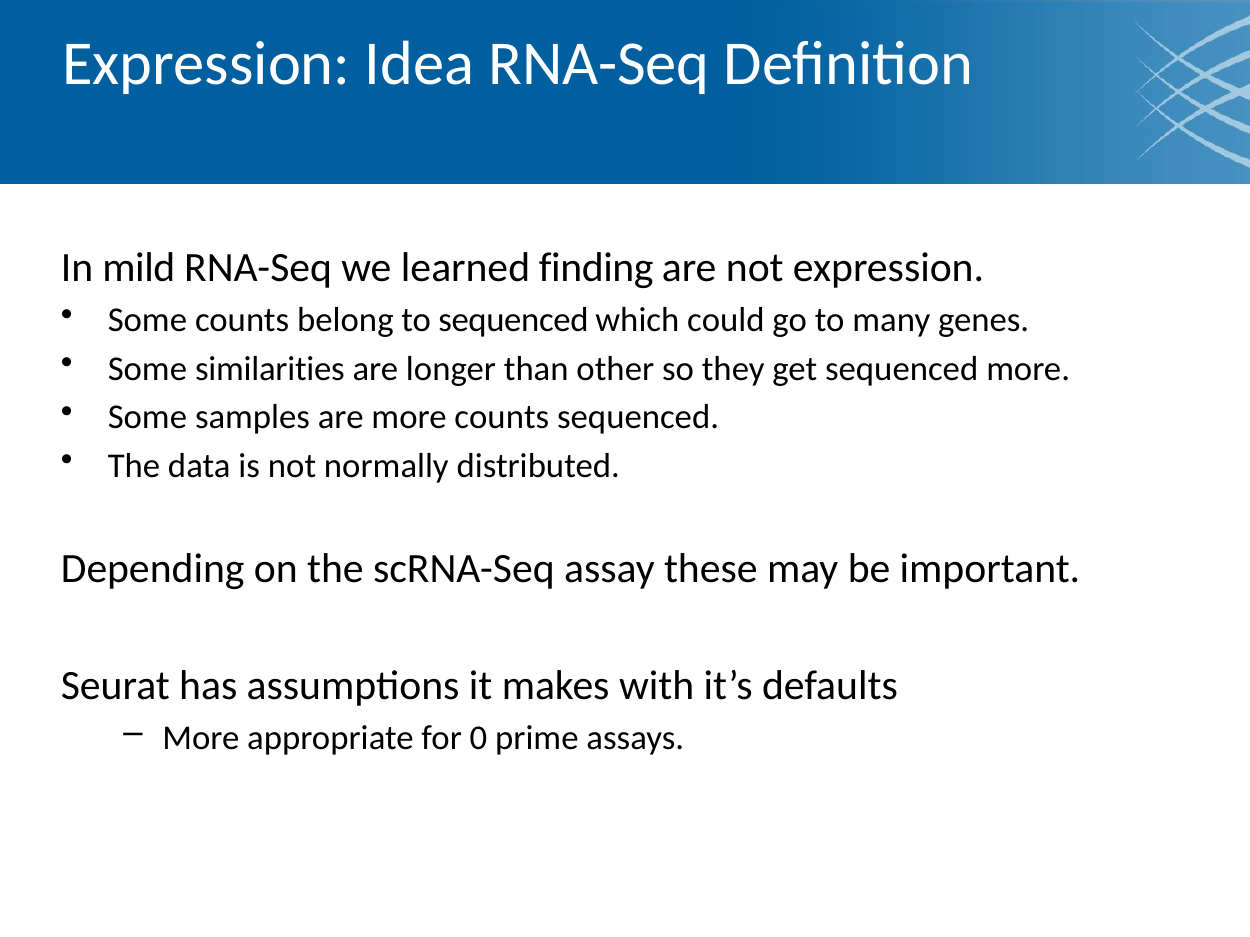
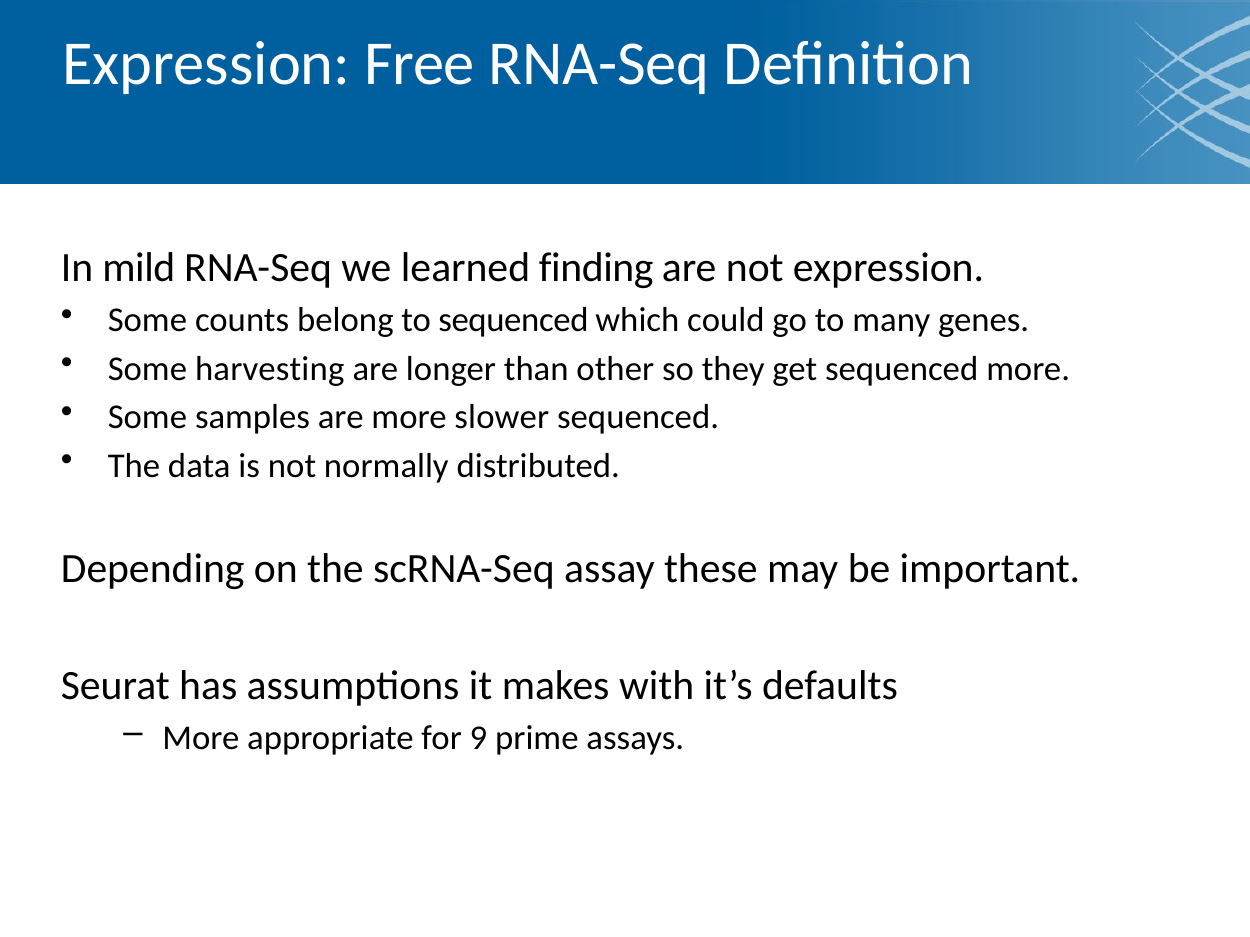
Idea: Idea -> Free
similarities: similarities -> harvesting
more counts: counts -> slower
0: 0 -> 9
